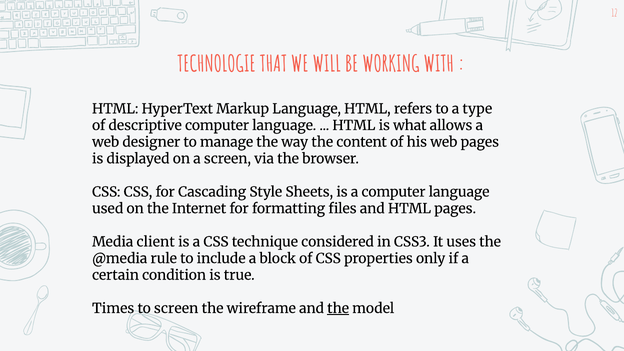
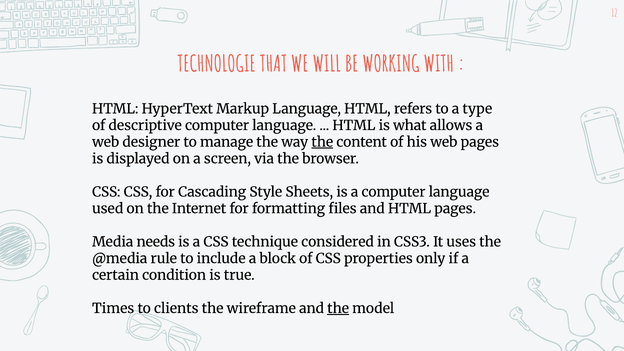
the at (322, 142) underline: none -> present
client: client -> needs
to screen: screen -> clients
